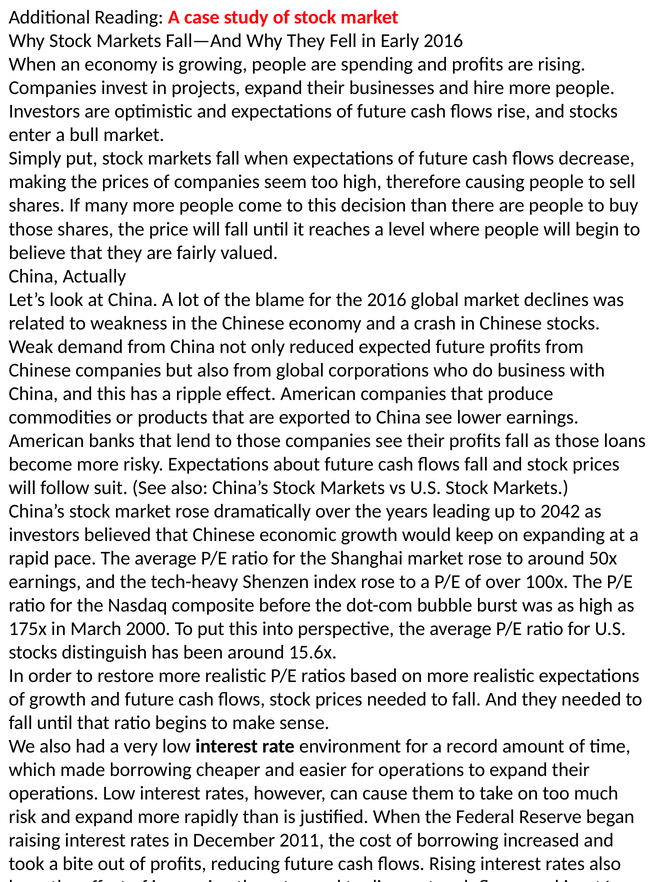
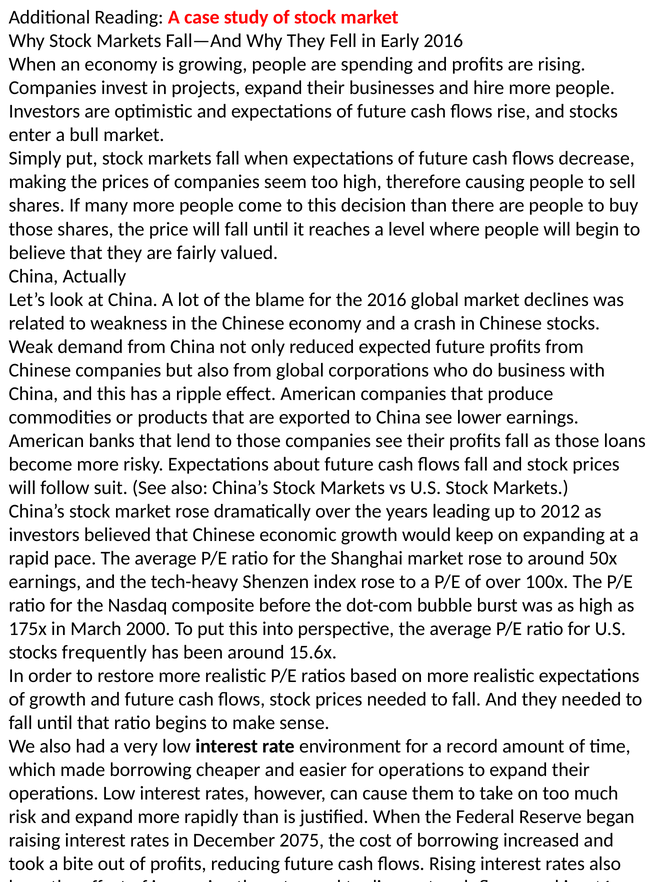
2042: 2042 -> 2012
distinguish: distinguish -> frequently
2011: 2011 -> 2075
